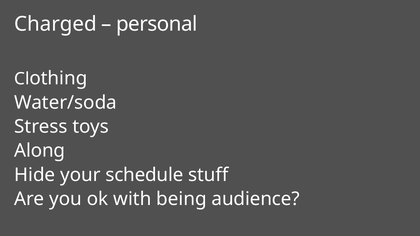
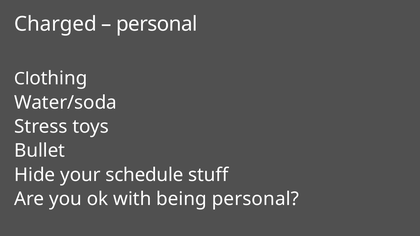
Along: Along -> Bullet
being audience: audience -> personal
